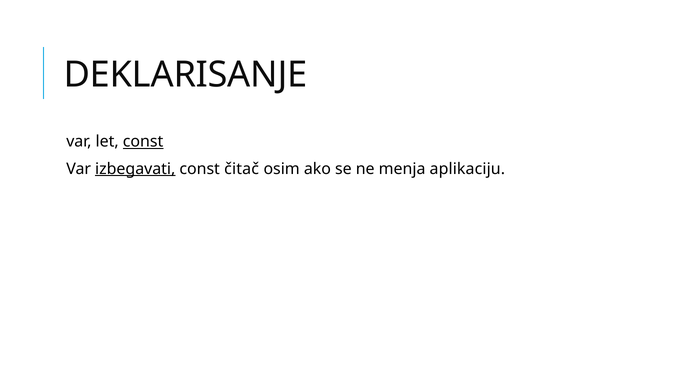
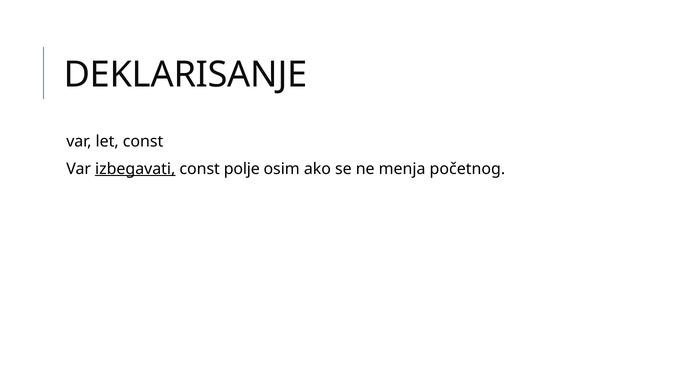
const at (143, 142) underline: present -> none
čitač: čitač -> polje
aplikaciju: aplikaciju -> početnog
